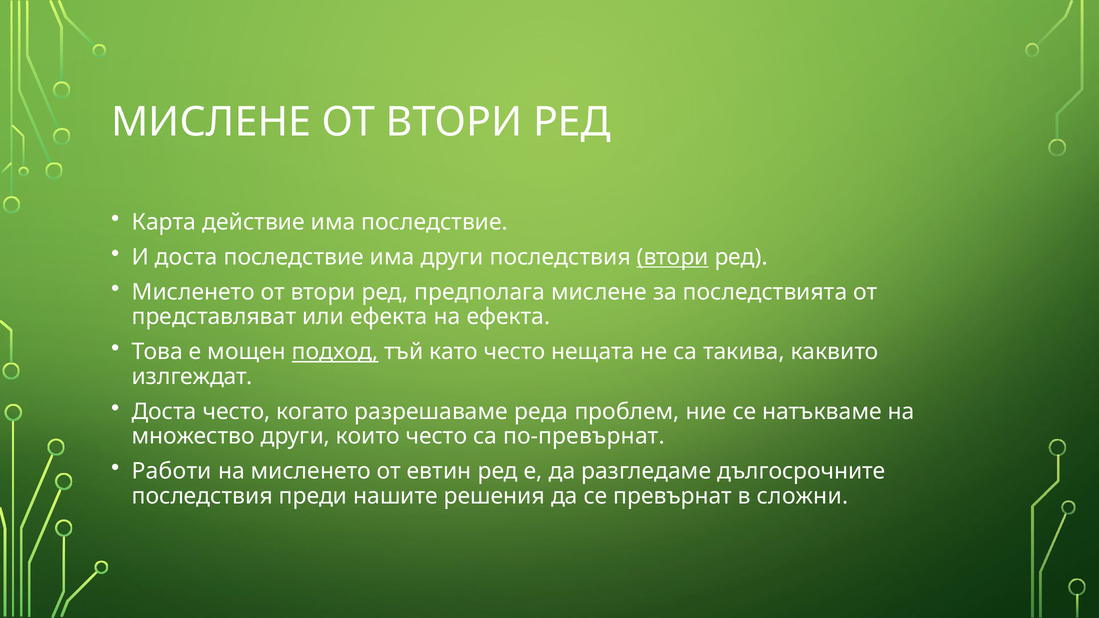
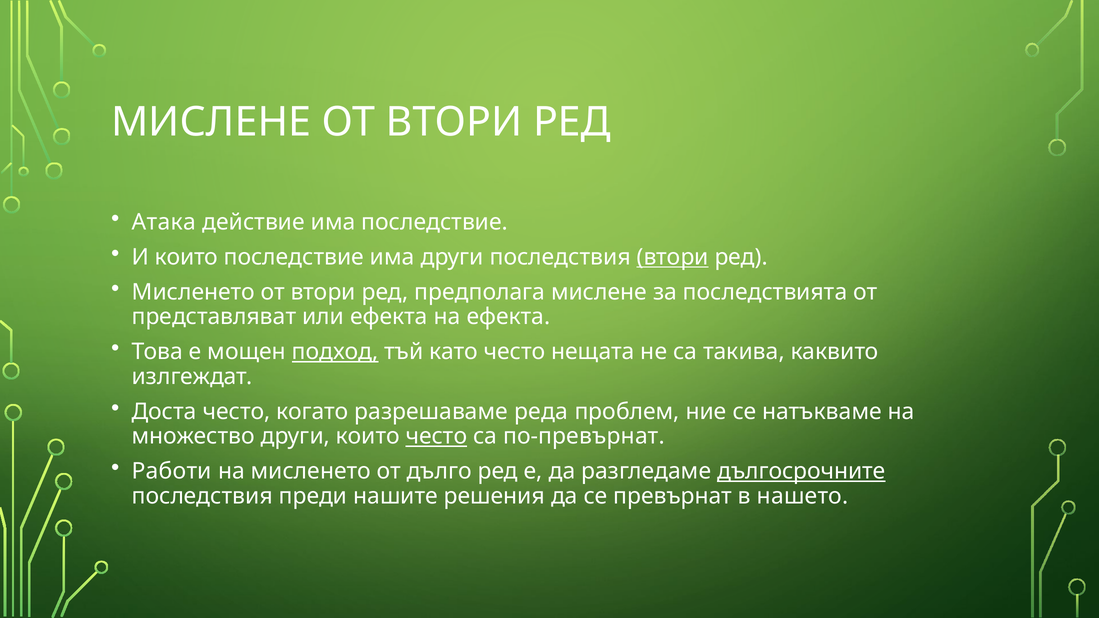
Карта: Карта -> Атака
И доста: доста -> които
често at (436, 436) underline: none -> present
евтин: евтин -> дълго
дългосрочните underline: none -> present
сложни: сложни -> нашето
